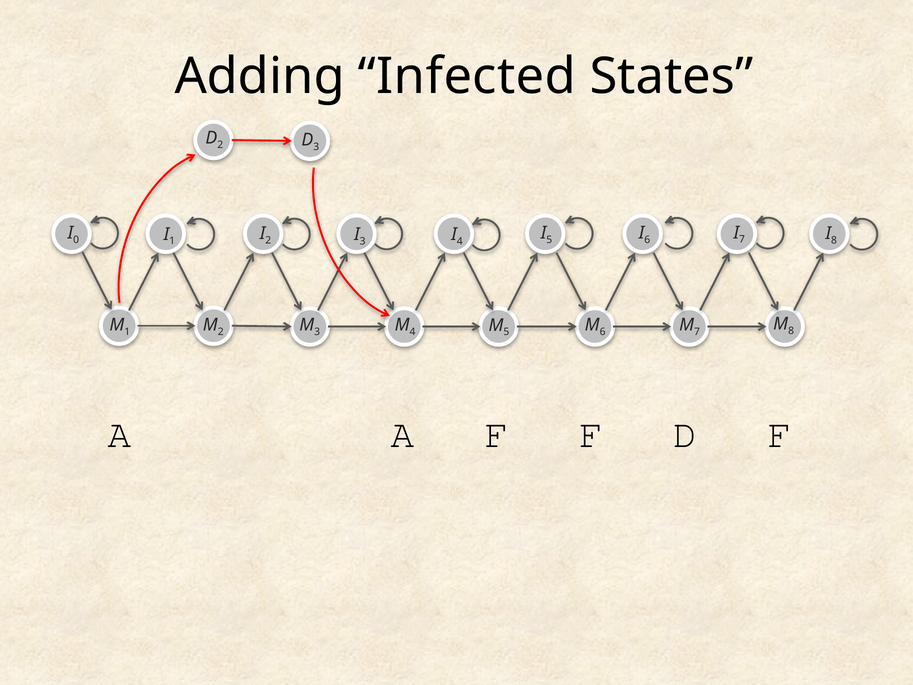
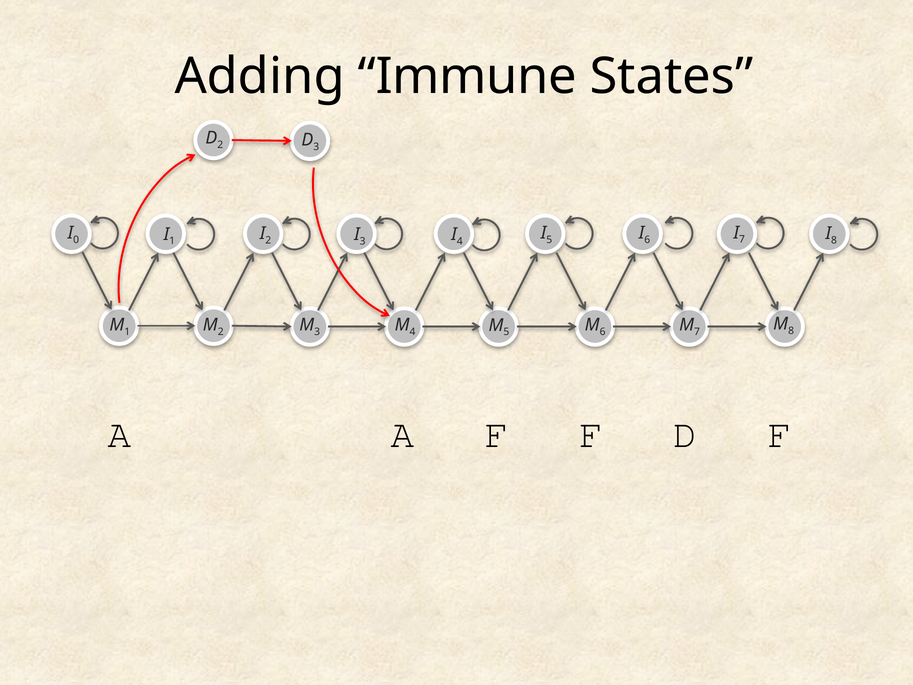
Infected: Infected -> Immune
